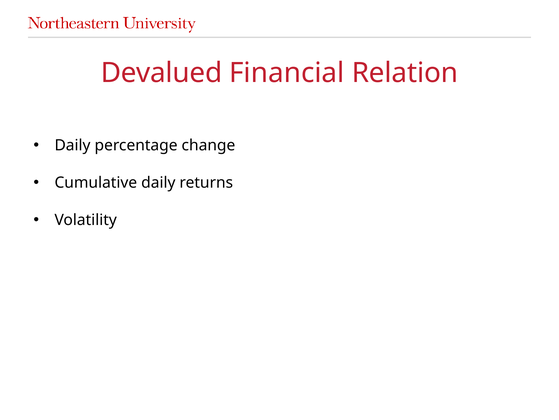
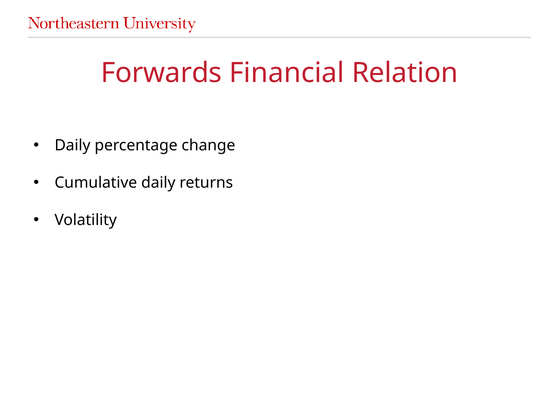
Devalued: Devalued -> Forwards
